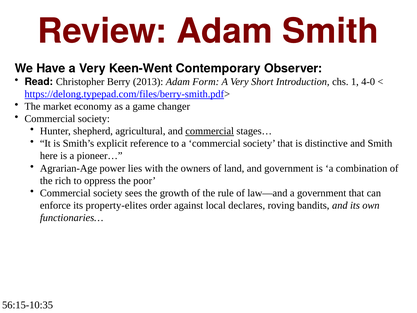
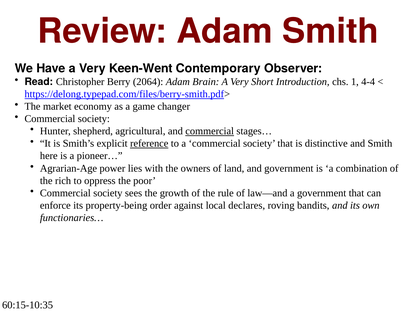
2013: 2013 -> 2064
Form: Form -> Brain
4-0: 4-0 -> 4-4
reference underline: none -> present
property-elites: property-elites -> property-being
56:15-10:35: 56:15-10:35 -> 60:15-10:35
